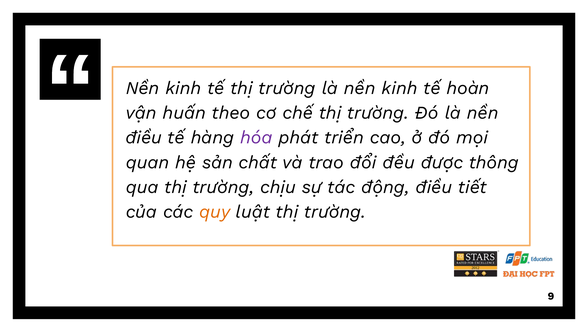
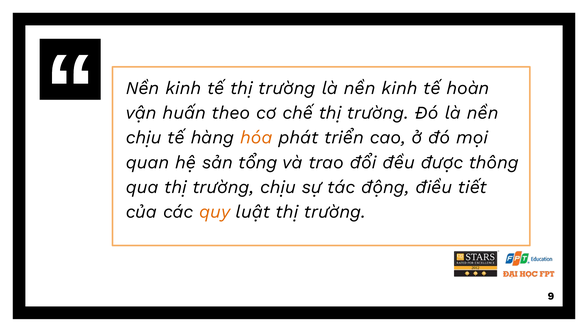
điều at (144, 138): điều -> chịu
hóa colour: purple -> orange
chất: chất -> tổng
